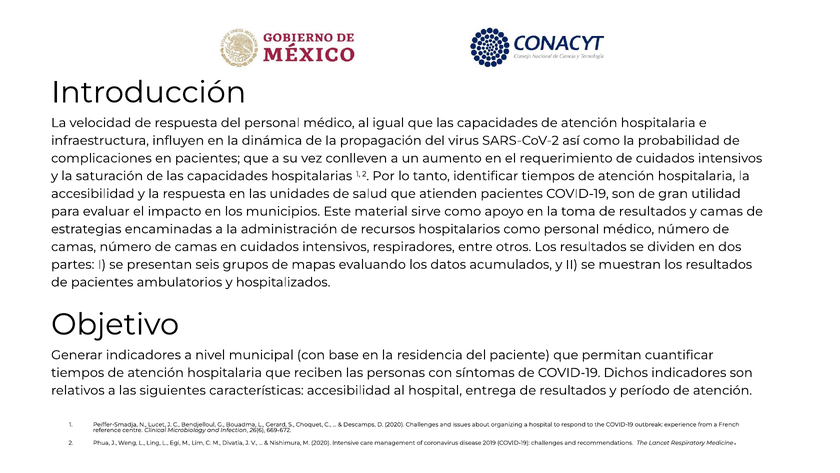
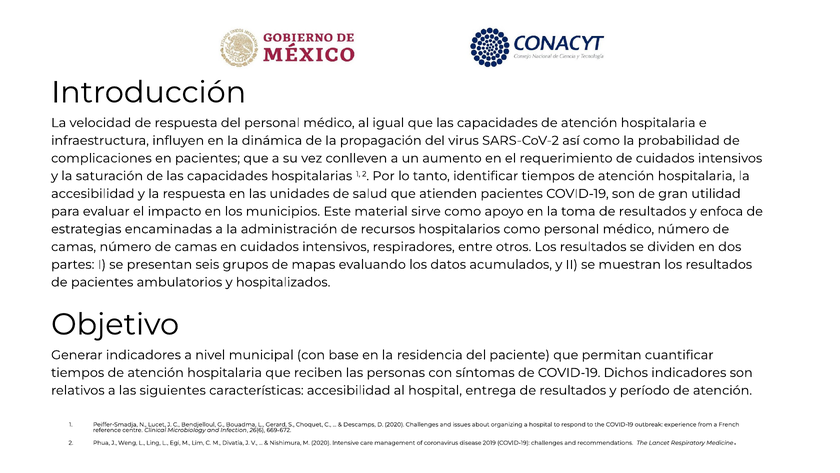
y camas: camas -> enfoca
